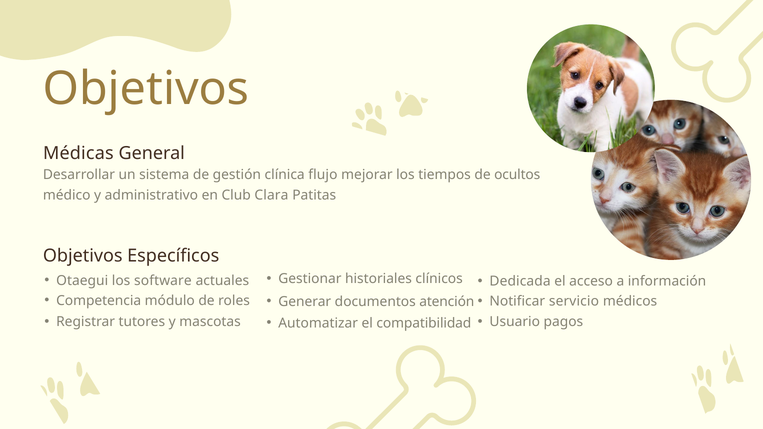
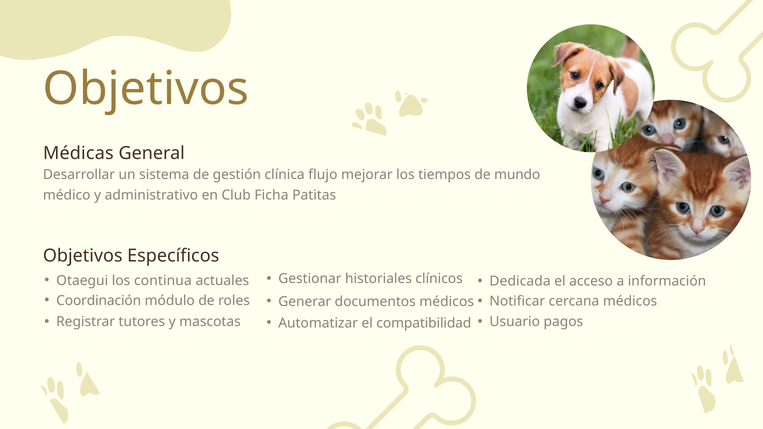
ocultos: ocultos -> mundo
Clara: Clara -> Ficha
software: software -> continua
Competencia: Competencia -> Coordinación
servicio: servicio -> cercana
documentos atención: atención -> médicos
